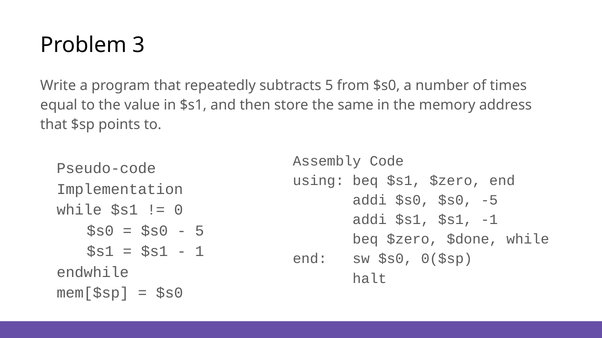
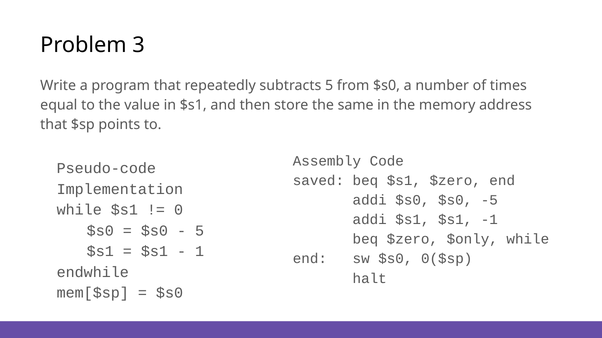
using: using -> saved
$done: $done -> $only
